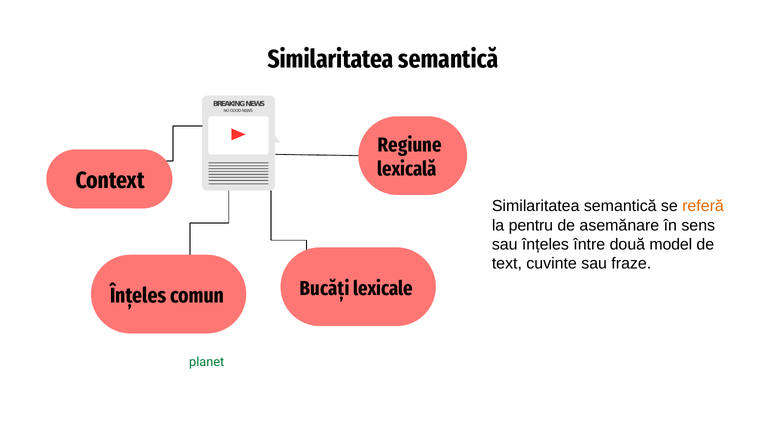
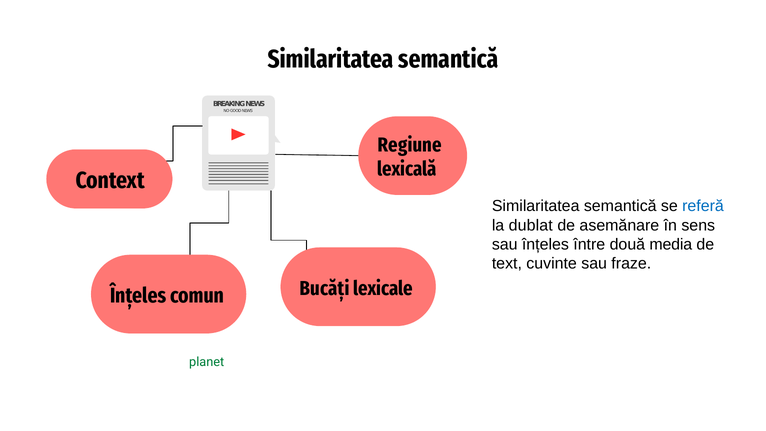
referă colour: orange -> blue
pentru: pentru -> dublat
model: model -> media
